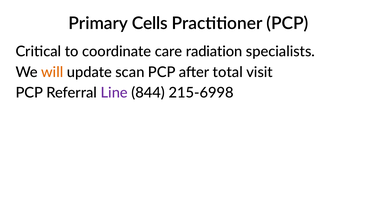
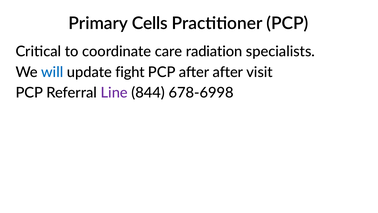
will colour: orange -> blue
scan: scan -> fight
after total: total -> after
215-6998: 215-6998 -> 678-6998
